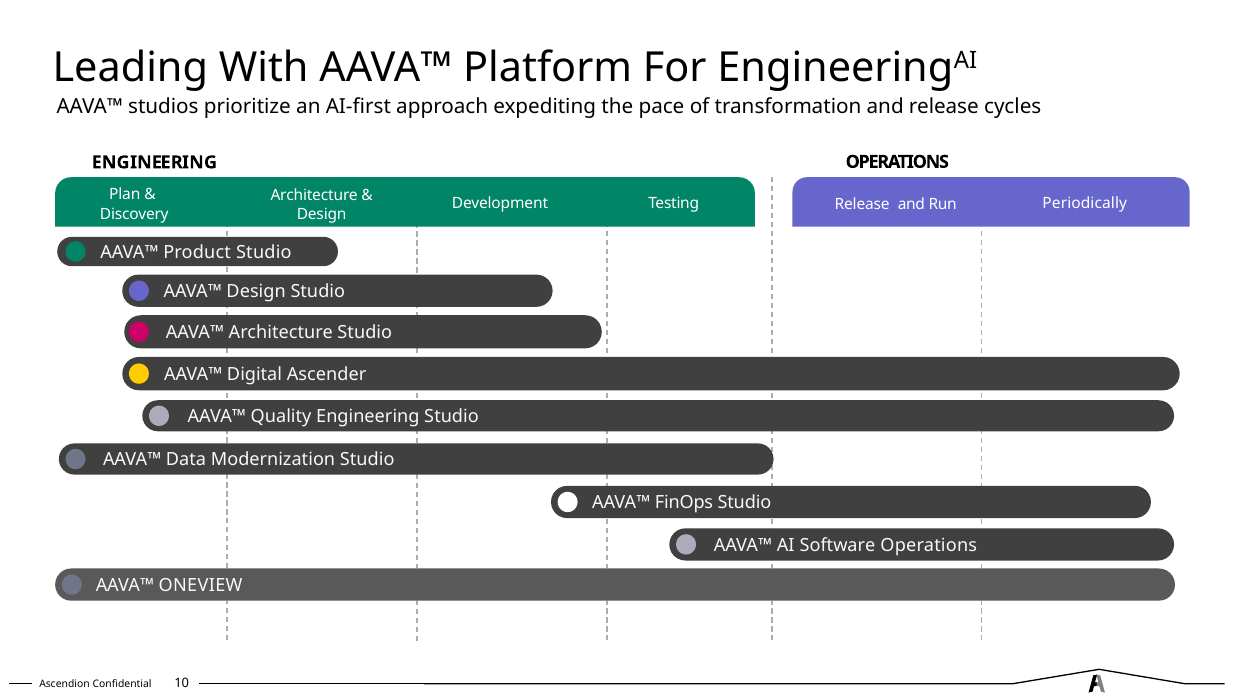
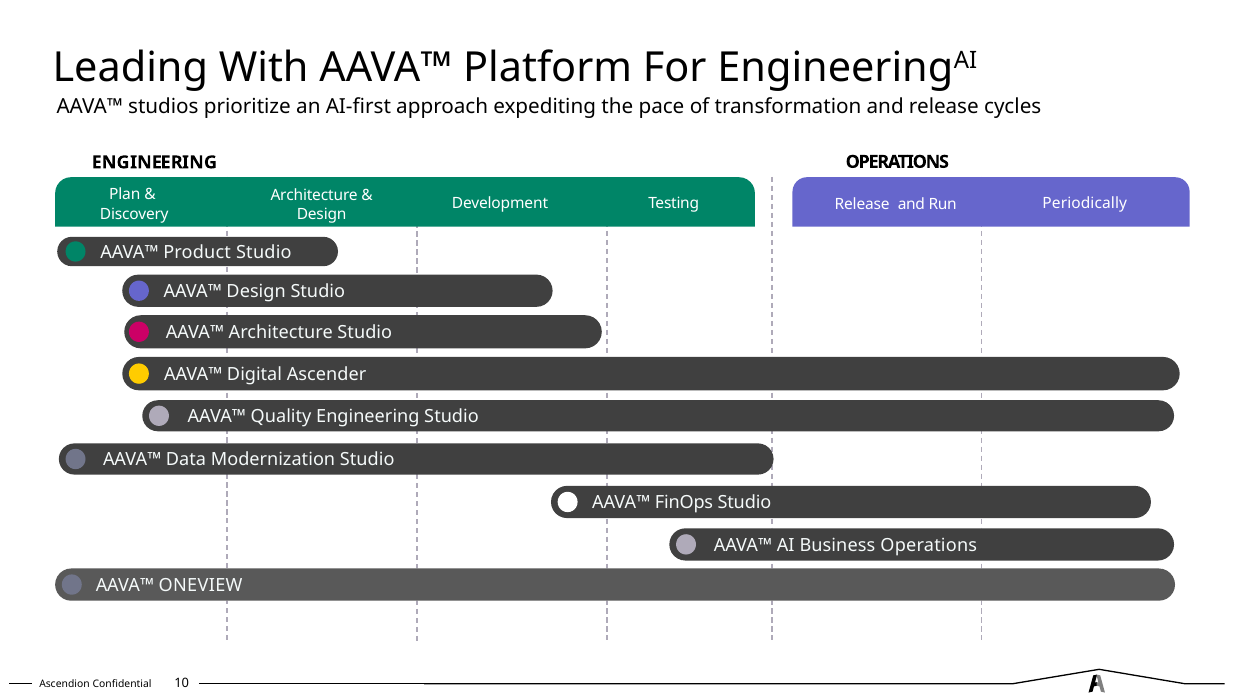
Software: Software -> Business
